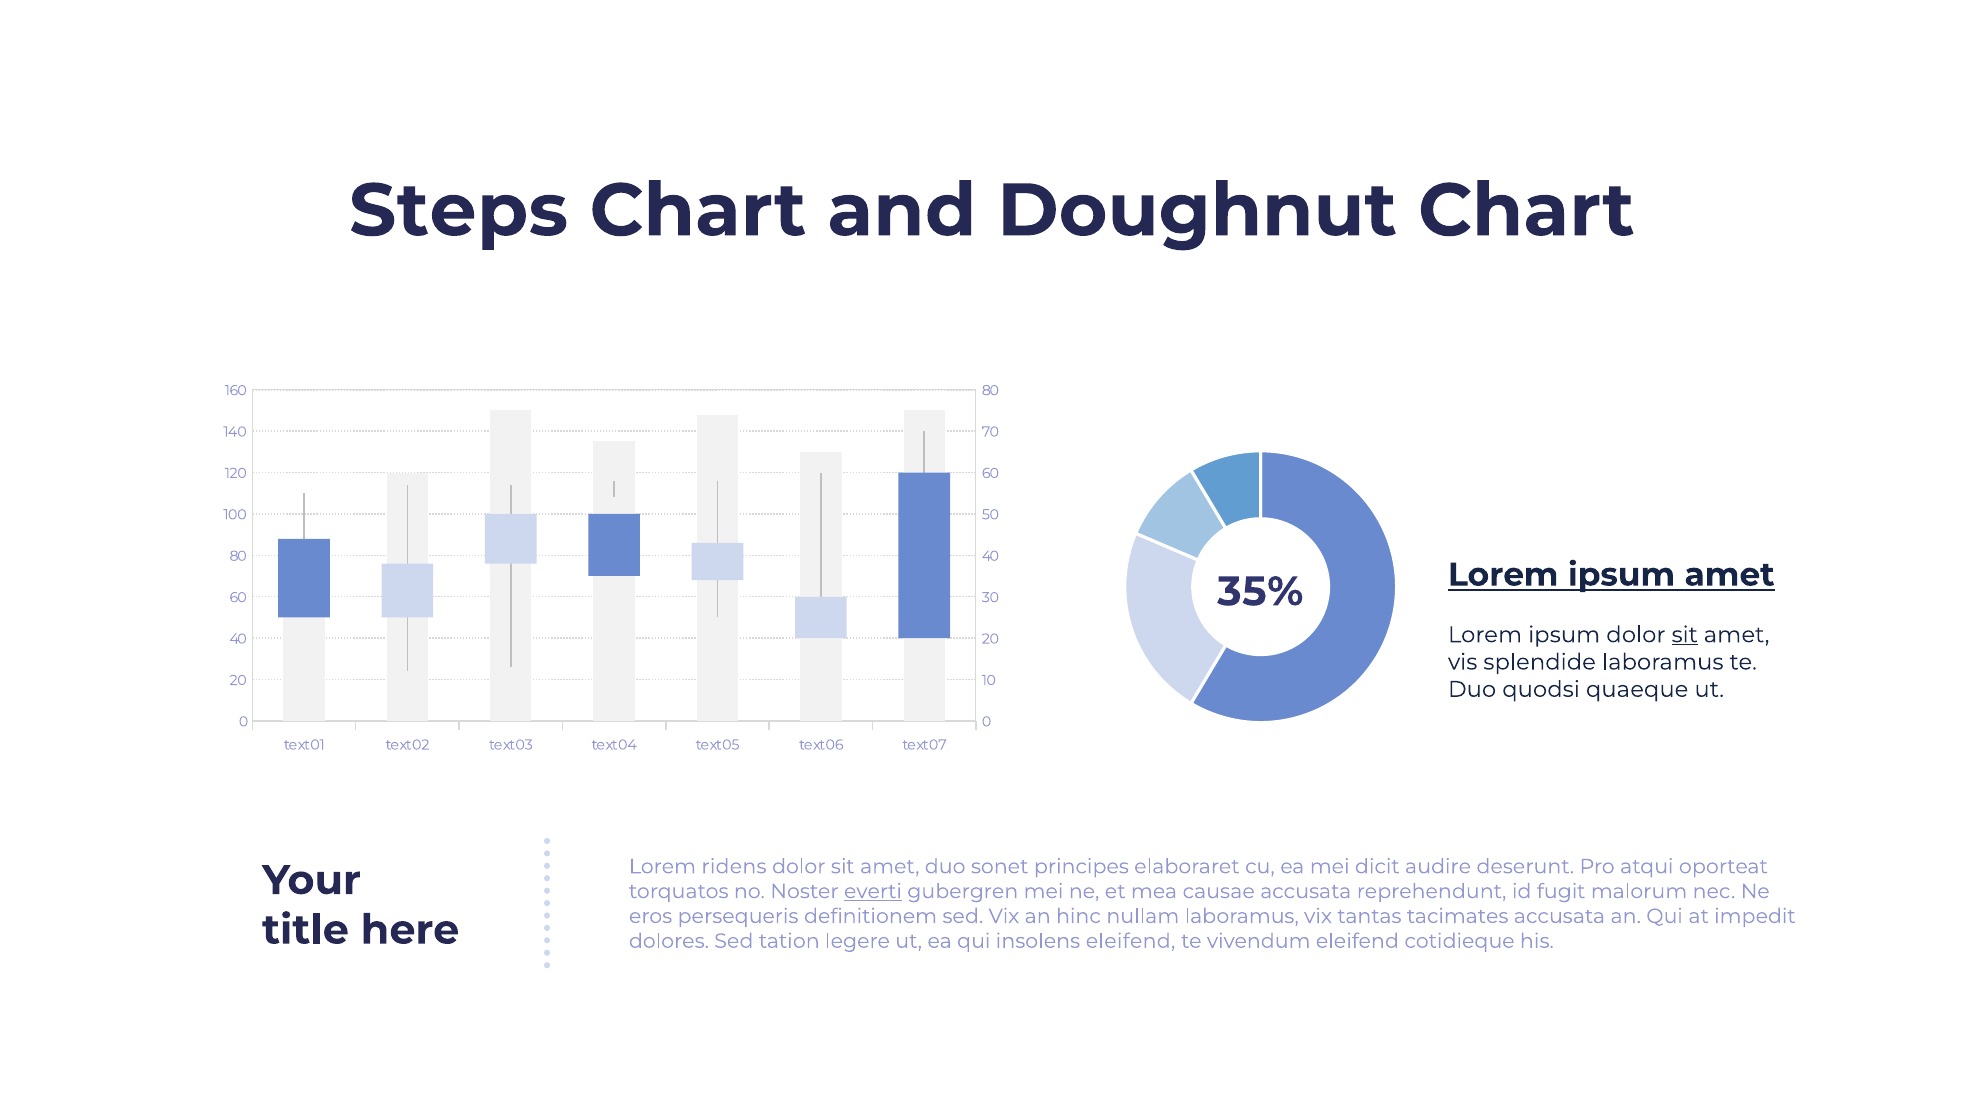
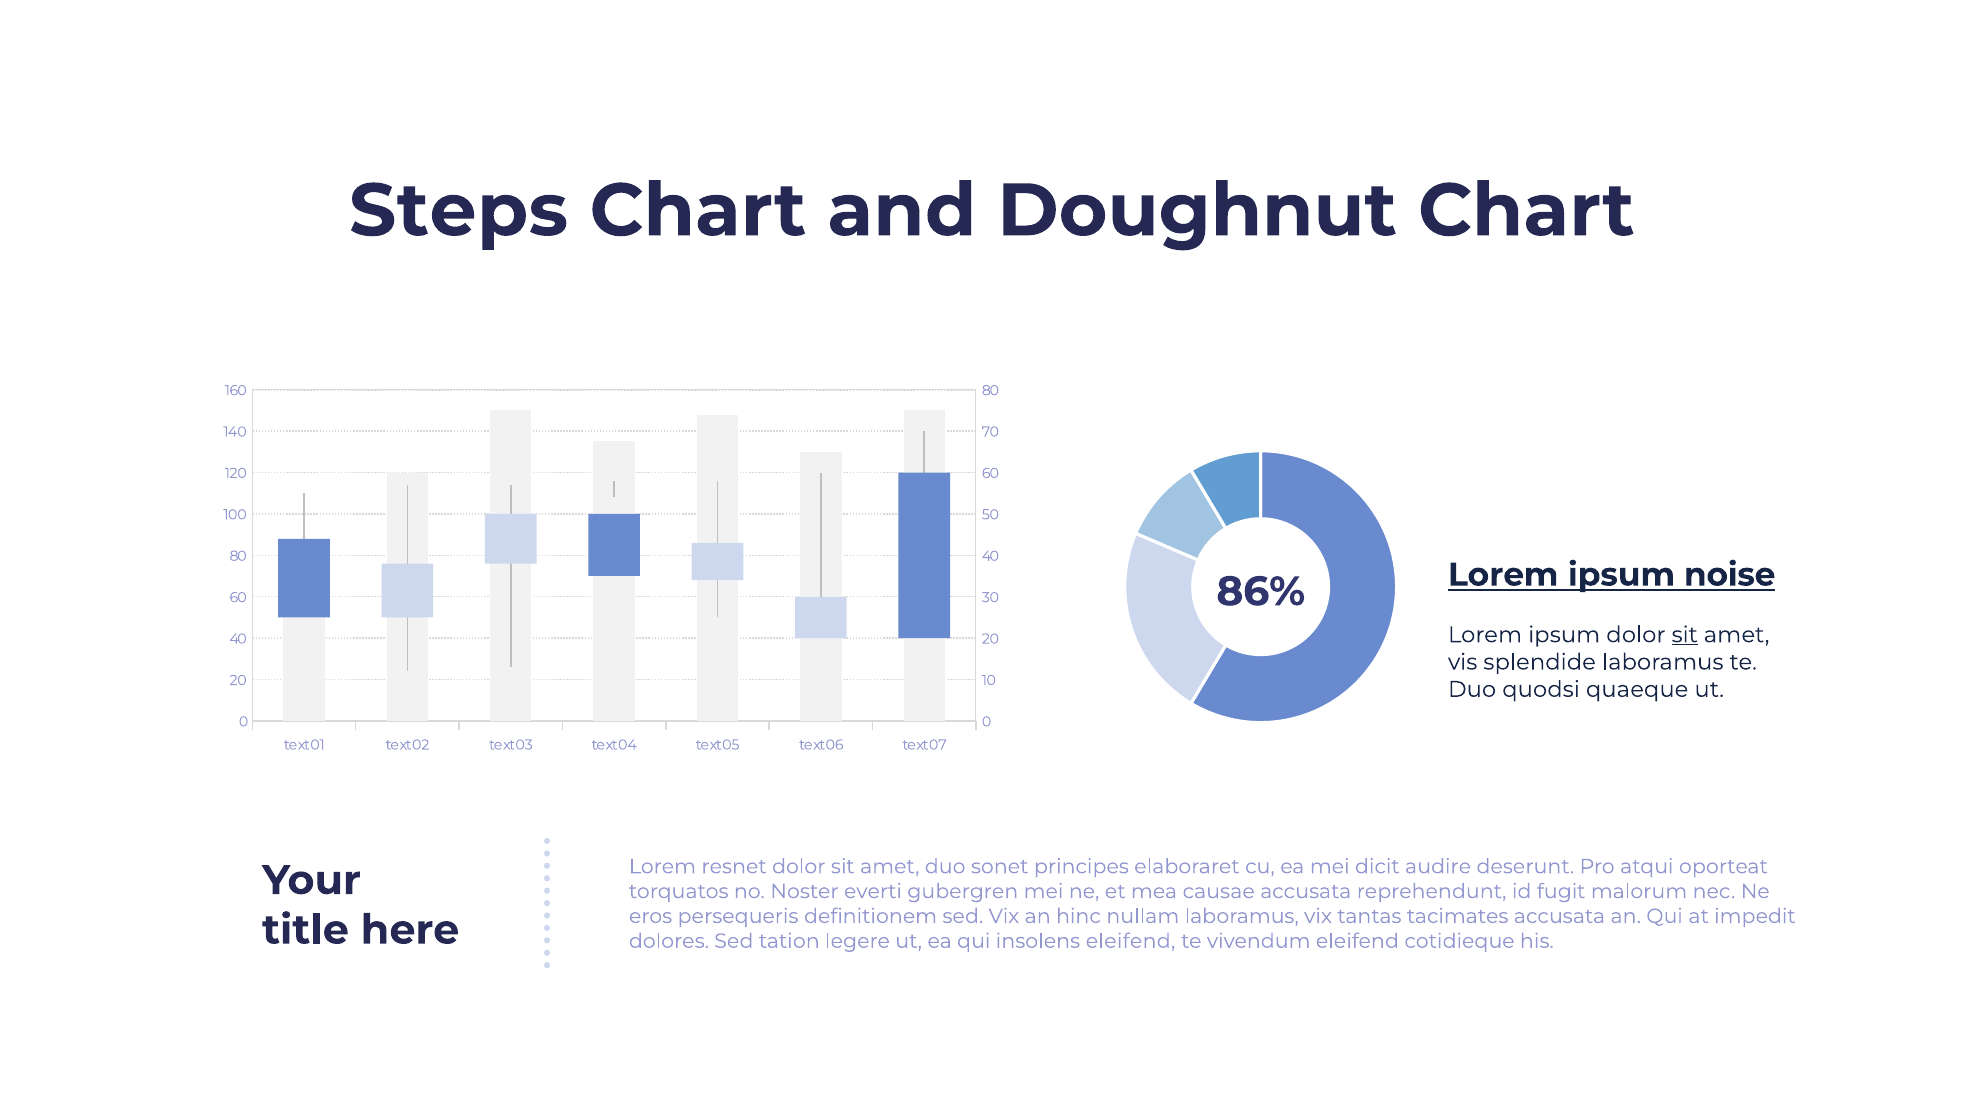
ipsum amet: amet -> noise
35%: 35% -> 86%
ridens: ridens -> resnet
everti underline: present -> none
